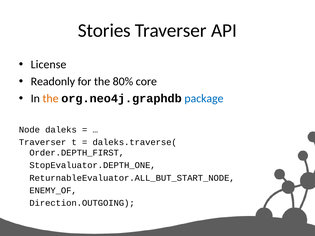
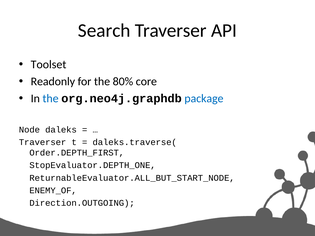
Stories: Stories -> Search
License: License -> Toolset
the at (51, 99) colour: orange -> blue
